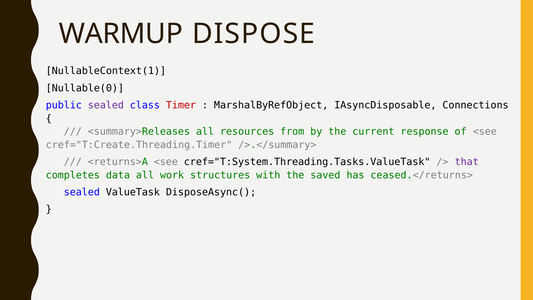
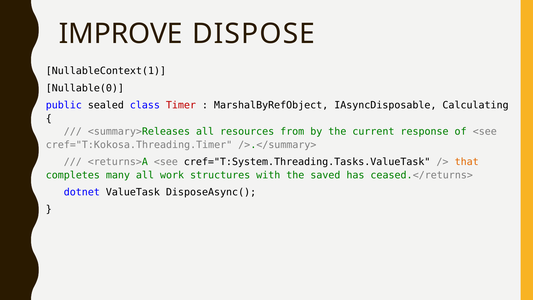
WARMUP: WARMUP -> IMPROVE
sealed at (106, 105) colour: purple -> black
Connections: Connections -> Calculating
cref="T:Create.Threading.Timer: cref="T:Create.Threading.Timer -> cref="T:Kokosa.Threading.Timer
that colour: purple -> orange
data: data -> many
sealed at (82, 192): sealed -> dotnet
